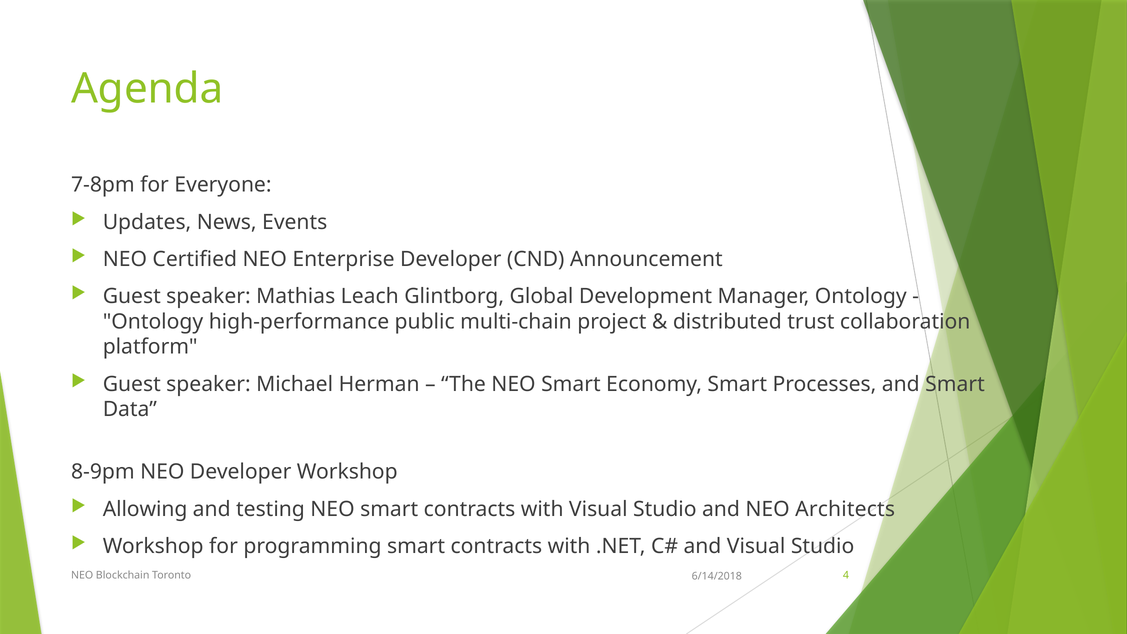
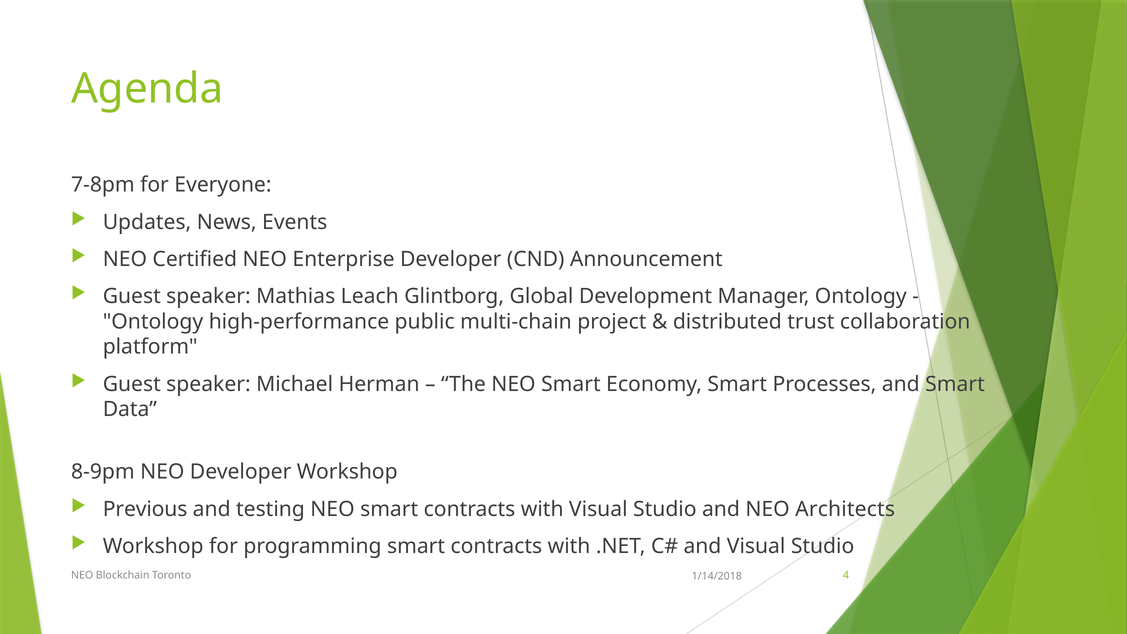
Allowing: Allowing -> Previous
6/14/2018: 6/14/2018 -> 1/14/2018
